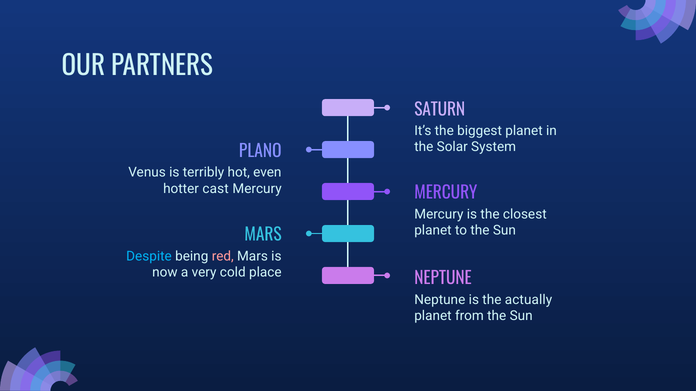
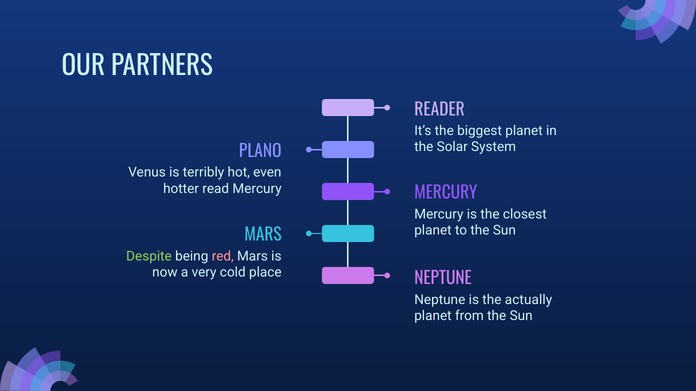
SATURN: SATURN -> READER
cast: cast -> read
Despite colour: light blue -> light green
